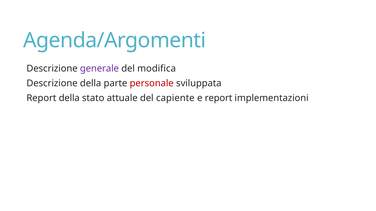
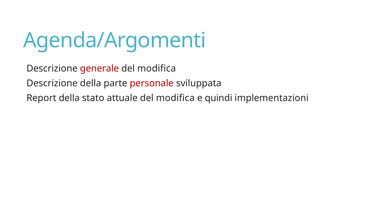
generale colour: purple -> red
attuale del capiente: capiente -> modifica
e report: report -> quindi
